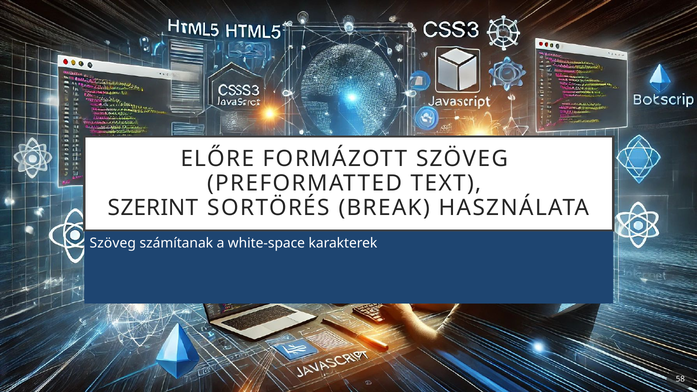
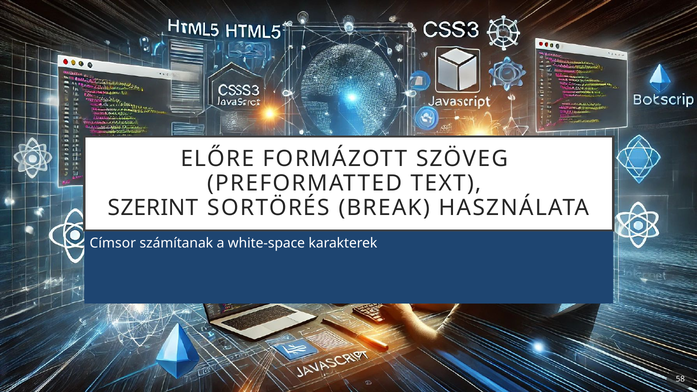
Szöveg at (113, 243): Szöveg -> Címsor
